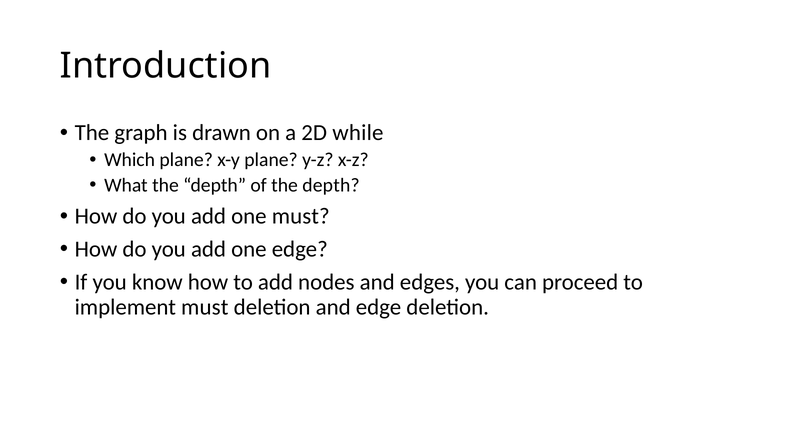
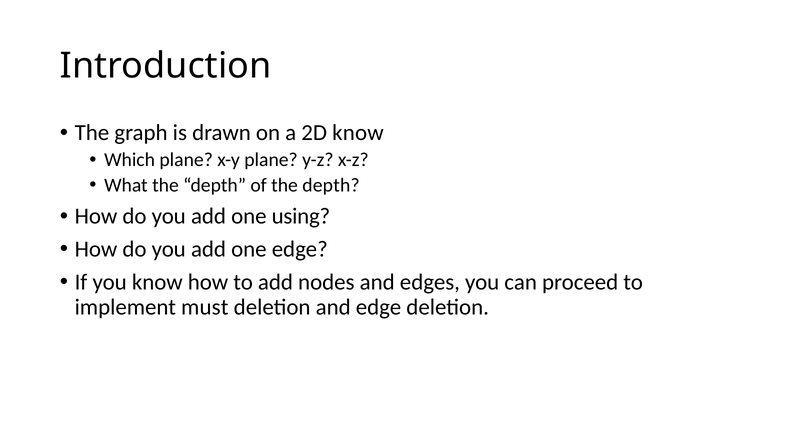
2D while: while -> know
one must: must -> using
